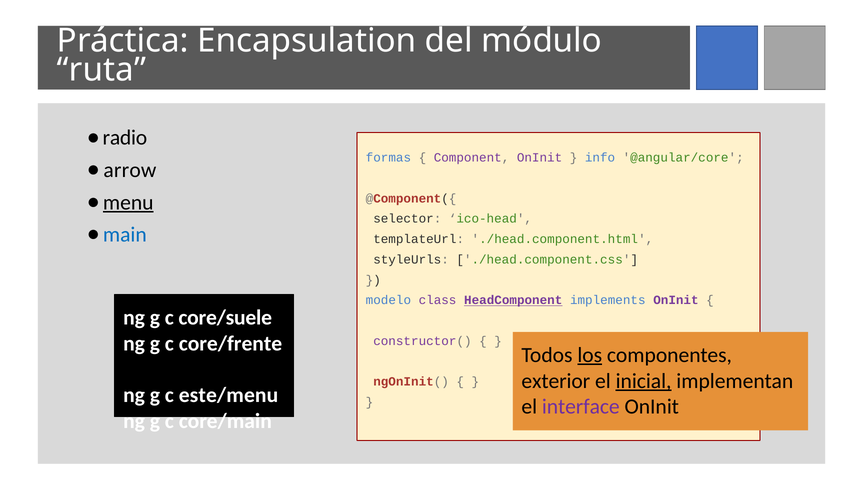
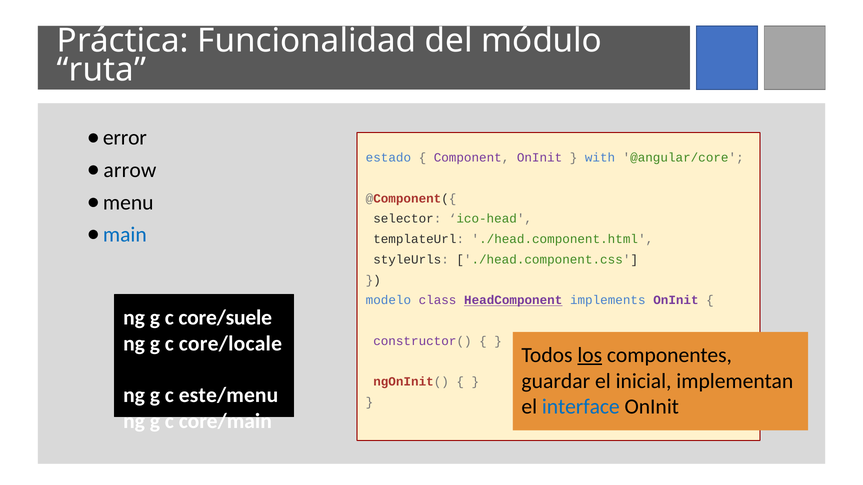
Encapsulation: Encapsulation -> Funcionalidad
radio: radio -> error
formas: formas -> estado
info: info -> with
menu underline: present -> none
core/frente: core/frente -> core/locale
exterior: exterior -> guardar
inicial underline: present -> none
interface colour: purple -> blue
